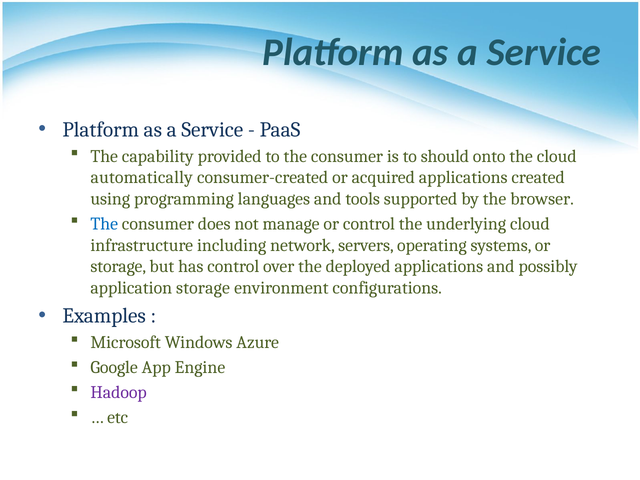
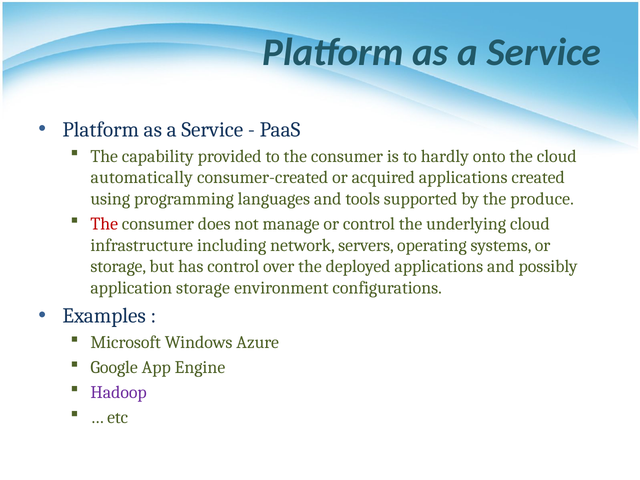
should: should -> hardly
browser: browser -> produce
The at (104, 224) colour: blue -> red
